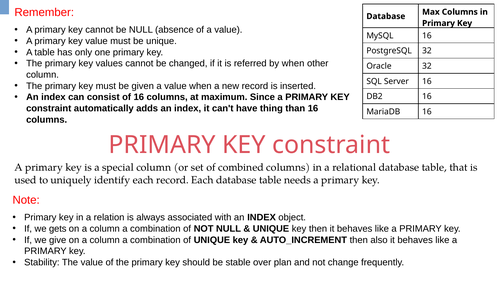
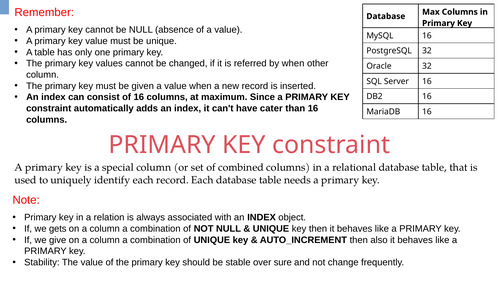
thing: thing -> cater
plan: plan -> sure
